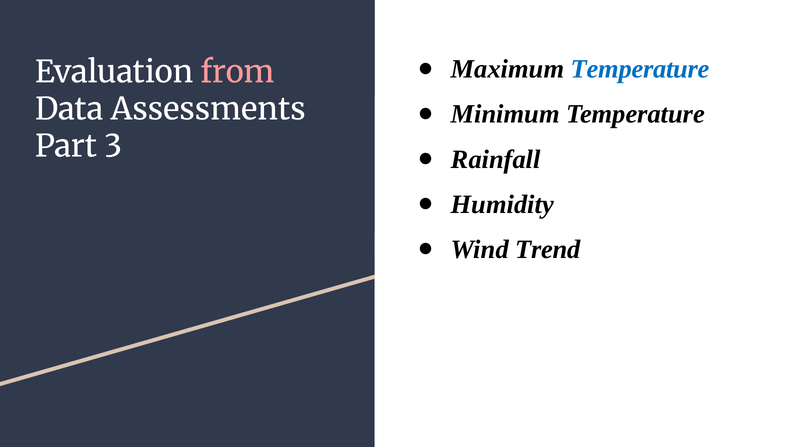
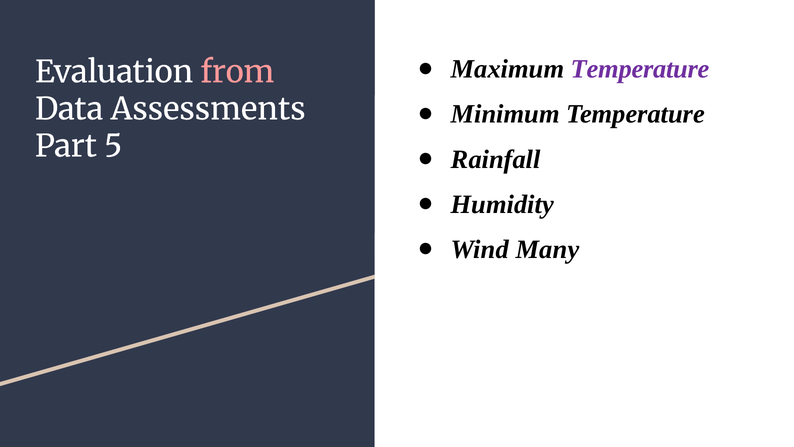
Temperature at (640, 69) colour: blue -> purple
3: 3 -> 5
Trend: Trend -> Many
